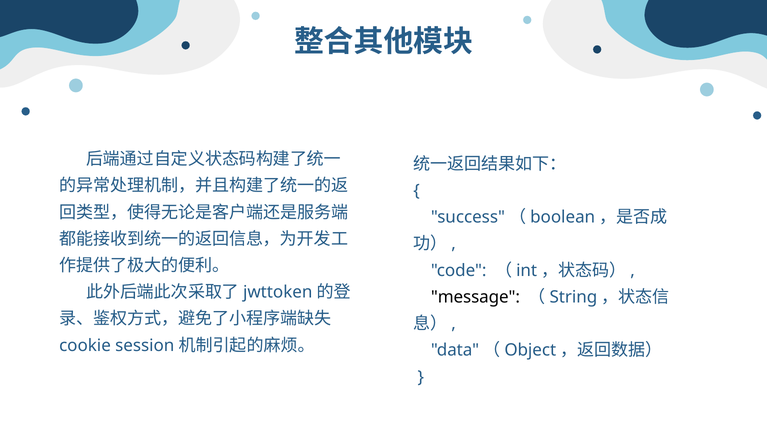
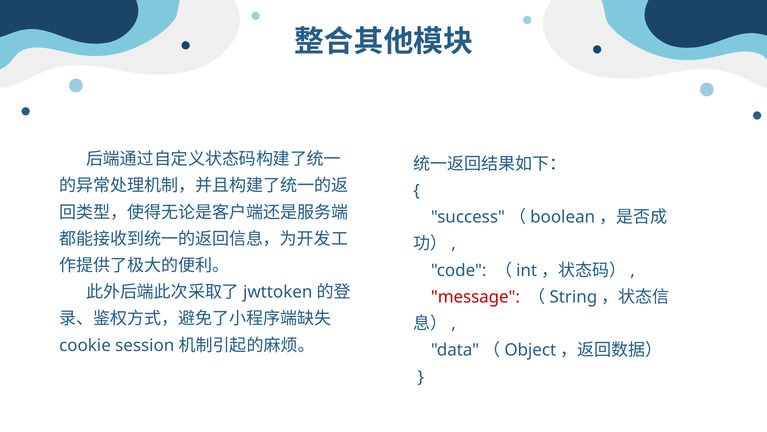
message colour: black -> red
